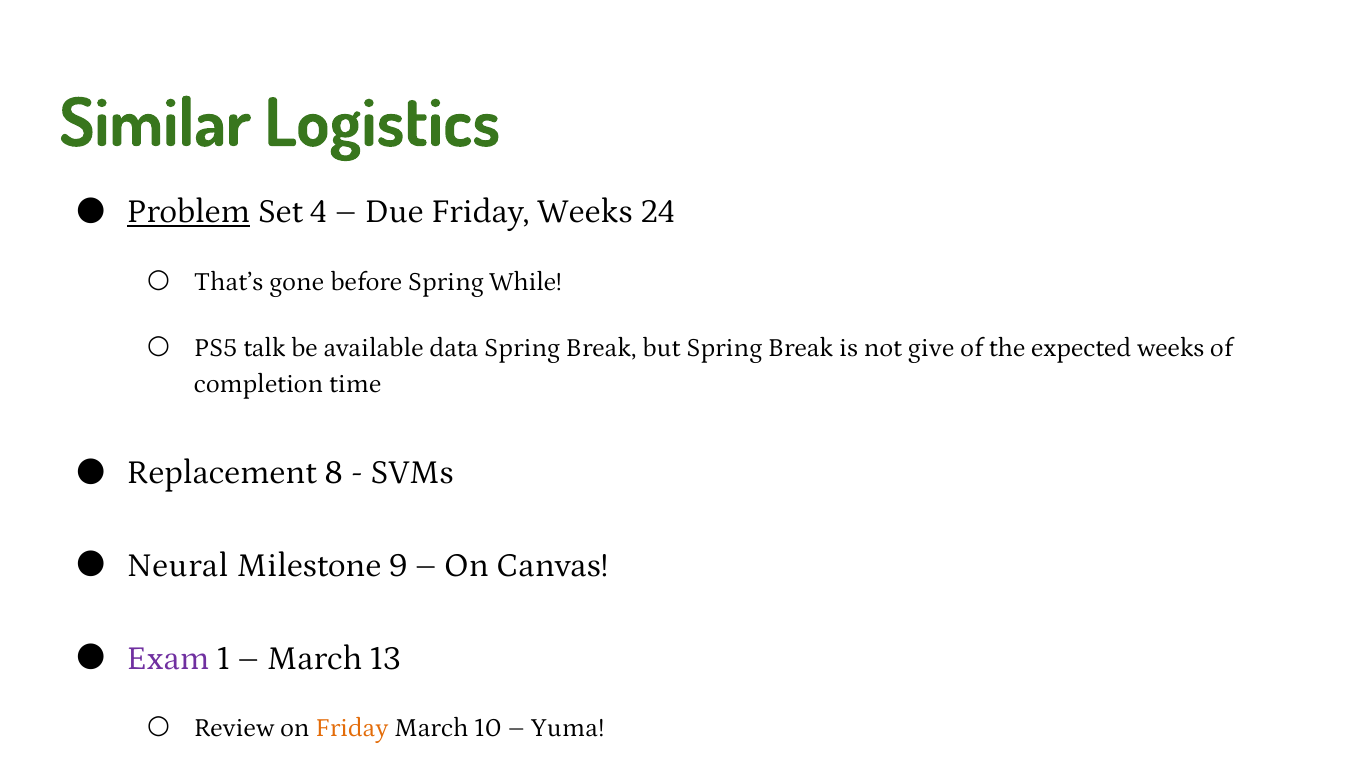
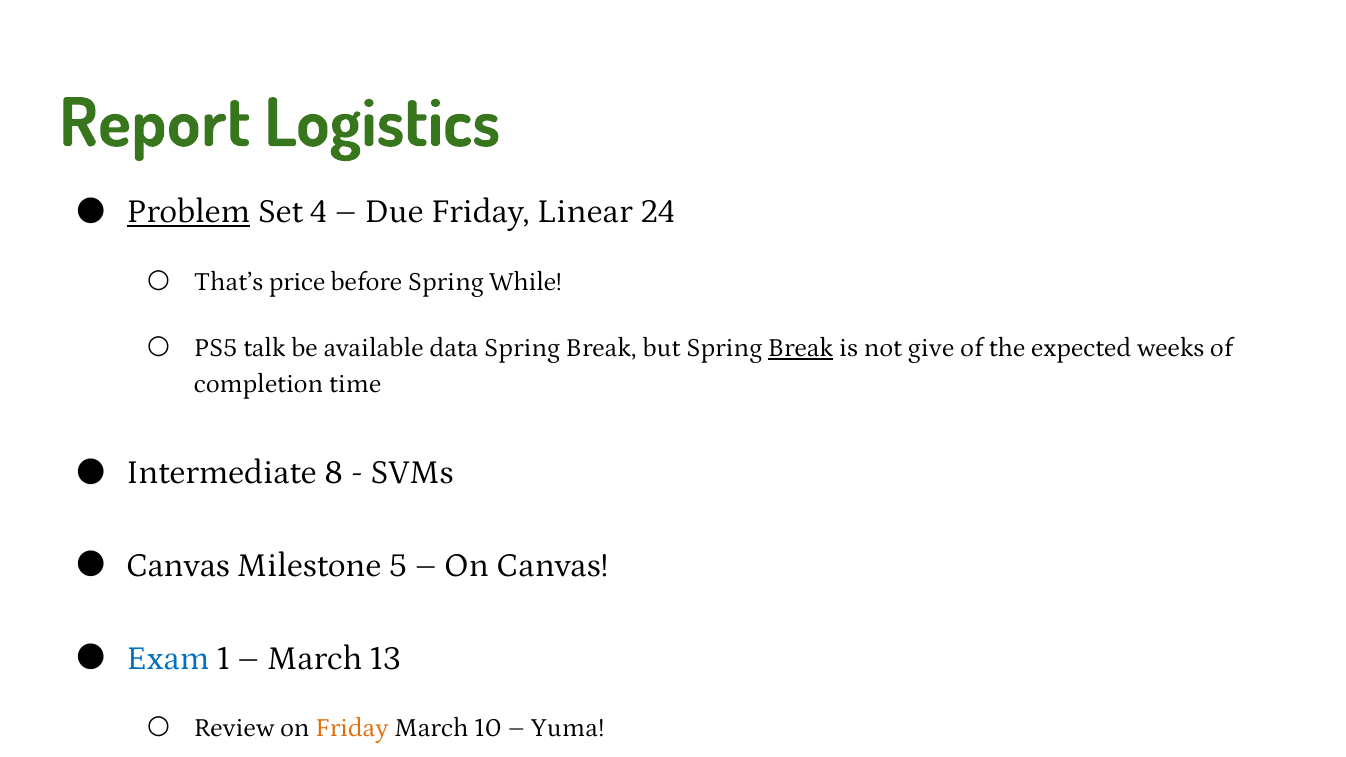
Similar: Similar -> Report
Friday Weeks: Weeks -> Linear
gone: gone -> price
Break at (801, 348) underline: none -> present
Replacement: Replacement -> Intermediate
Neural at (178, 565): Neural -> Canvas
9: 9 -> 5
Exam colour: purple -> blue
